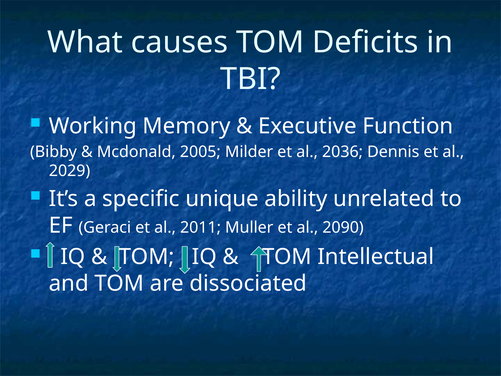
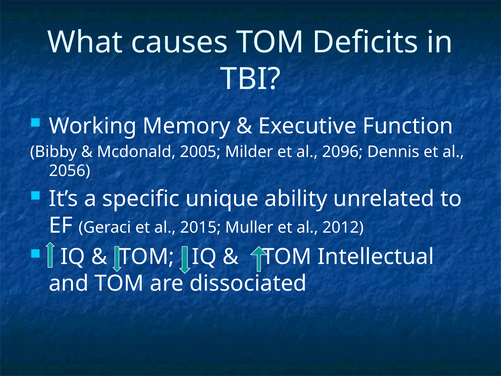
2036: 2036 -> 2096
2029: 2029 -> 2056
2011: 2011 -> 2015
2090: 2090 -> 2012
